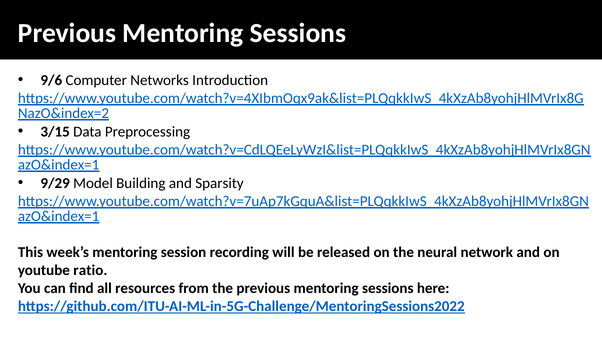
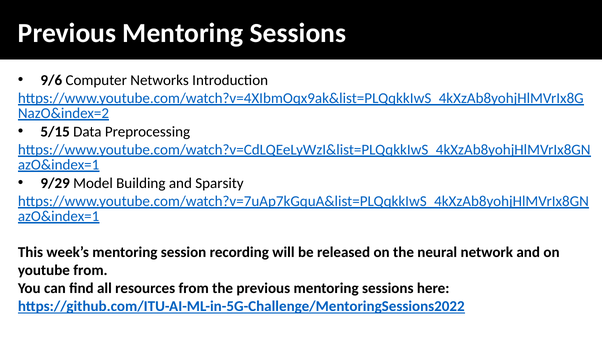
3/15: 3/15 -> 5/15
youtube ratio: ratio -> from
